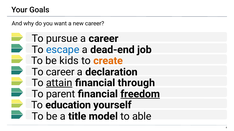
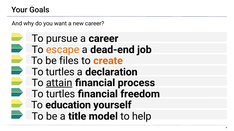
escape colour: blue -> orange
kids: kids -> files
career at (60, 72): career -> turtles
through: through -> process
parent at (61, 94): parent -> turtles
freedom underline: present -> none
able: able -> help
